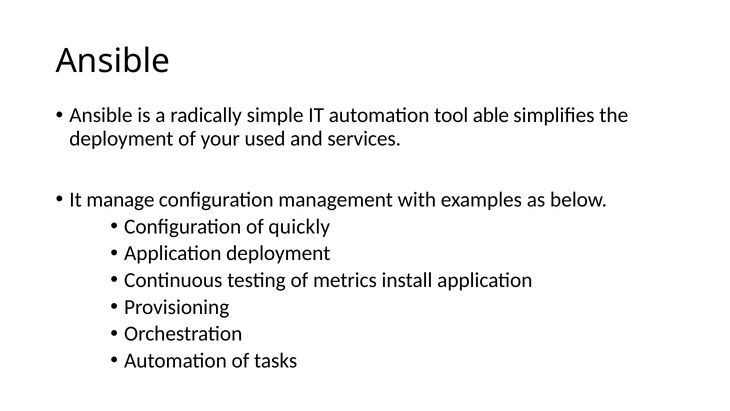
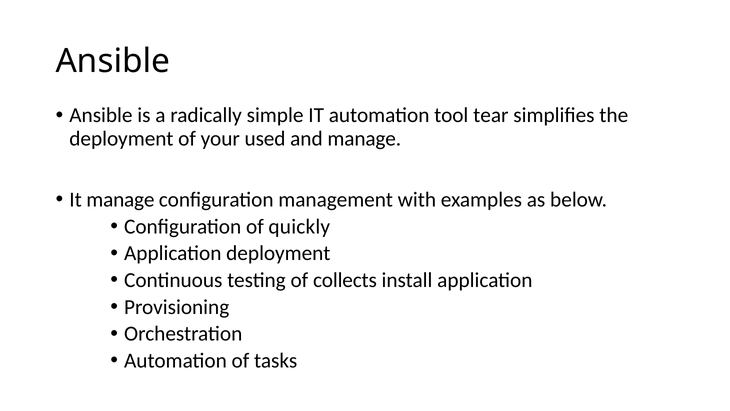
able: able -> tear
and services: services -> manage
metrics: metrics -> collects
